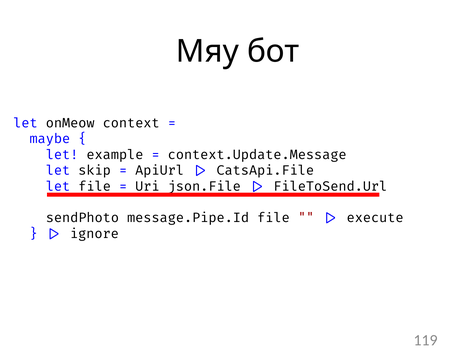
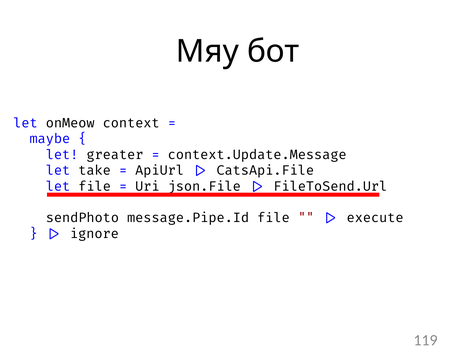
example: example -> greater
skip: skip -> take
